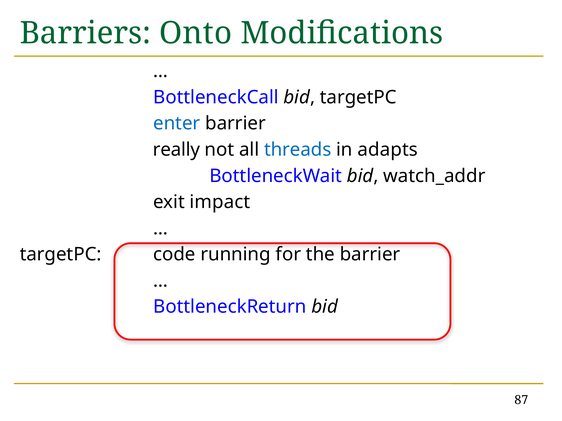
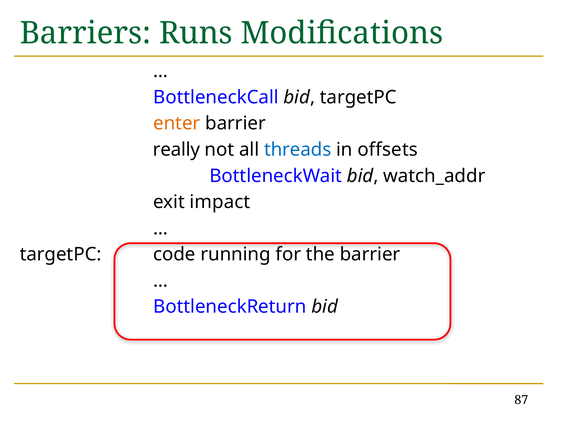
Onto: Onto -> Runs
enter colour: blue -> orange
adapts: adapts -> offsets
